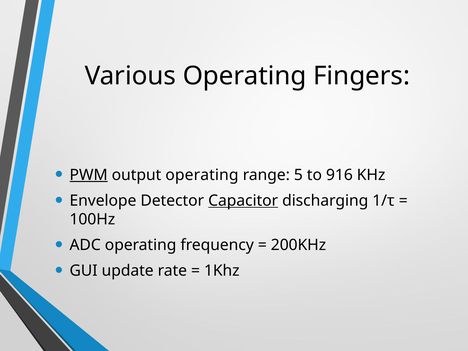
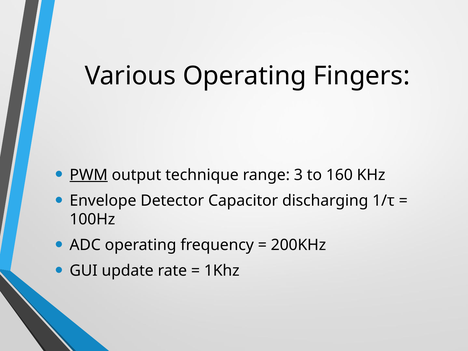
output operating: operating -> technique
5: 5 -> 3
916: 916 -> 160
Capacitor underline: present -> none
